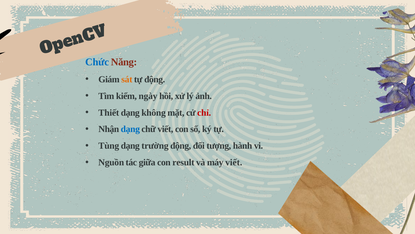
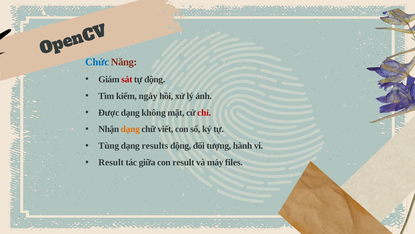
sát colour: orange -> red
Thiết: Thiết -> Được
dạng at (130, 129) colour: blue -> orange
trường: trường -> results
Nguồn at (111, 162): Nguồn -> Result
máy viết: viết -> files
